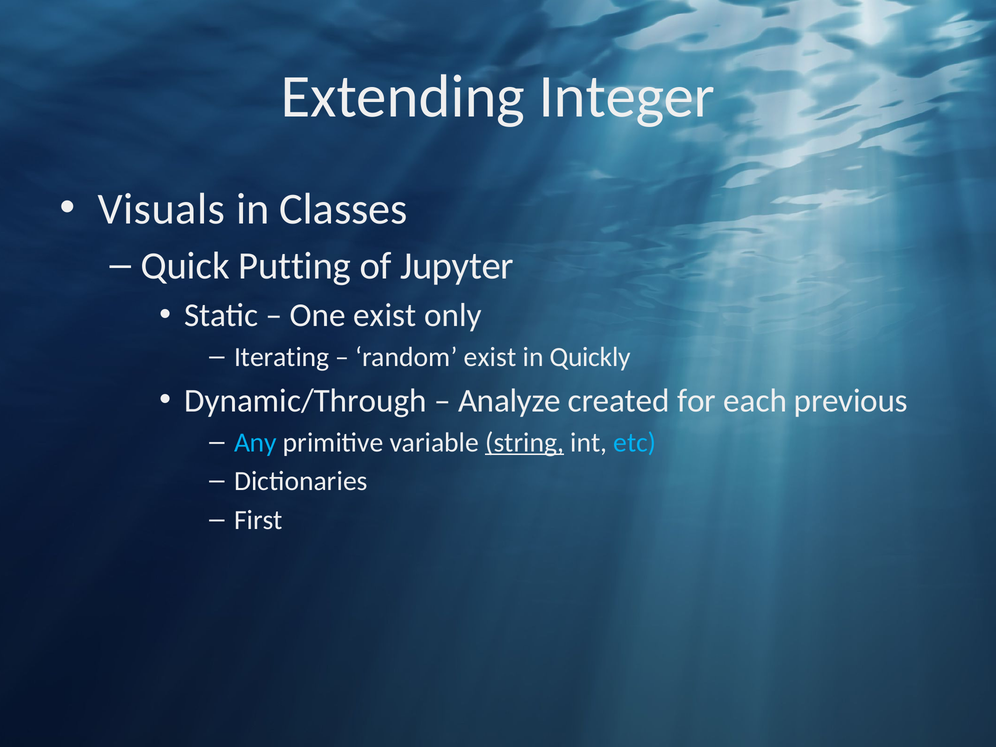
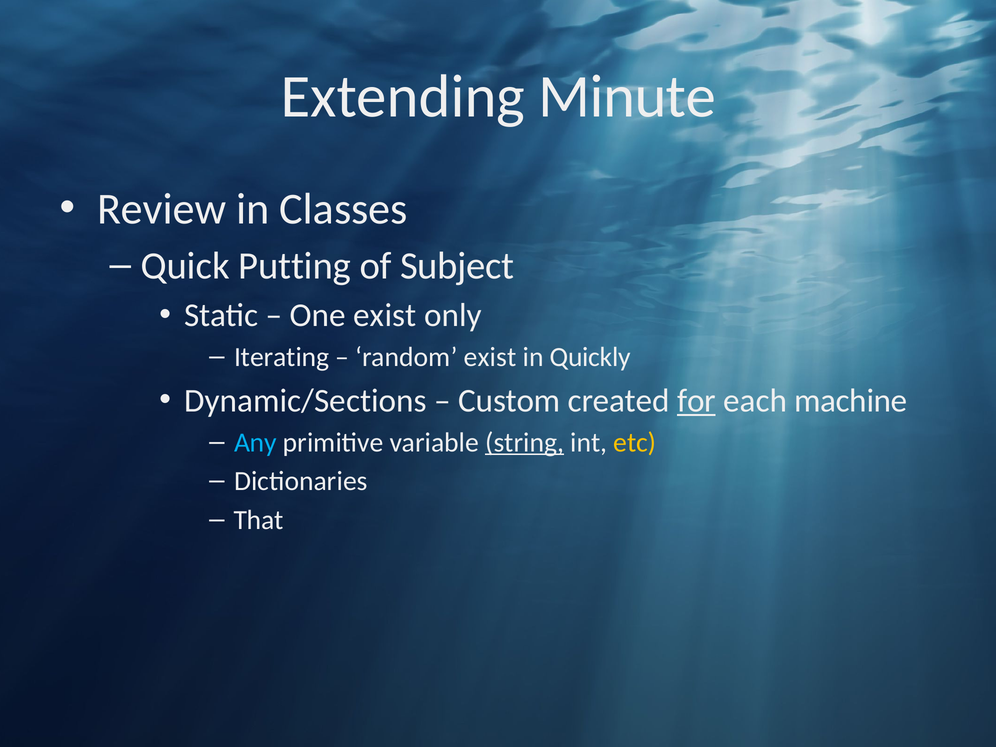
Integer: Integer -> Minute
Visuals: Visuals -> Review
Jupyter: Jupyter -> Subject
Dynamic/Through: Dynamic/Through -> Dynamic/Sections
Analyze: Analyze -> Custom
for underline: none -> present
previous: previous -> machine
etc colour: light blue -> yellow
First: First -> That
